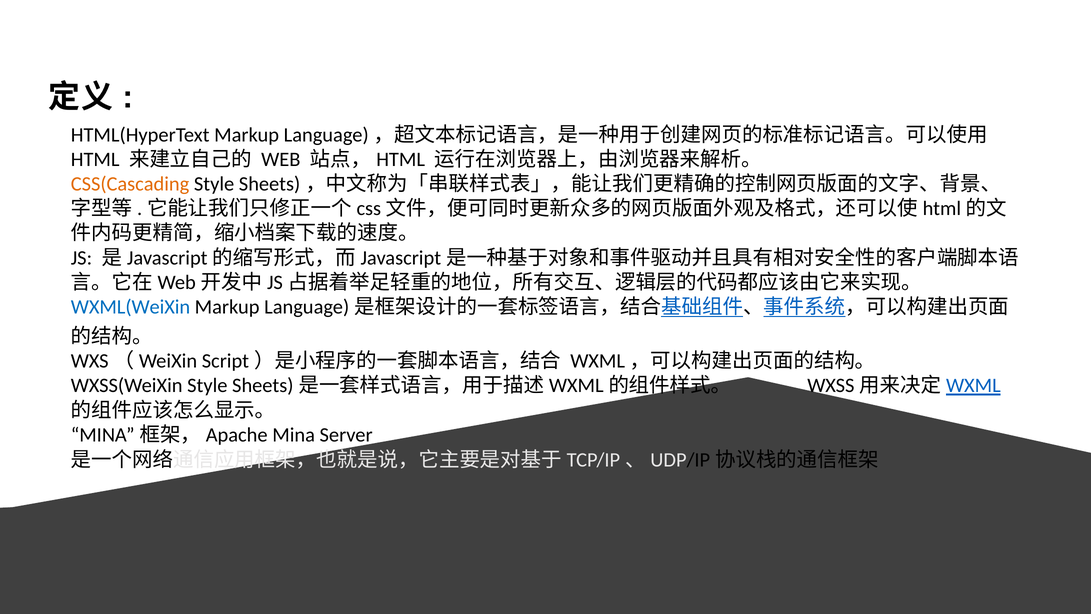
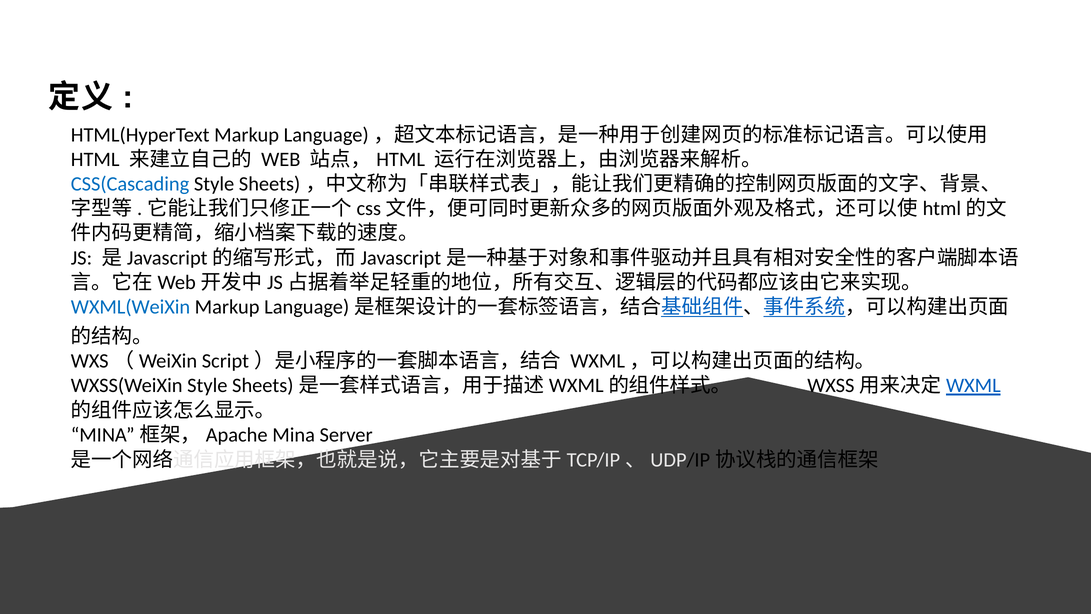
CSS(Cascading colour: orange -> blue
